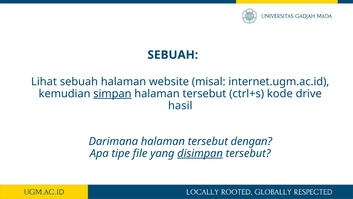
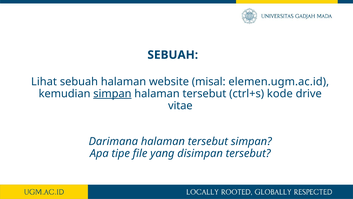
internet.ugm.ac.id: internet.ugm.ac.id -> elemen.ugm.ac.id
hasil: hasil -> vitae
tersebut dengan: dengan -> simpan
disimpan underline: present -> none
